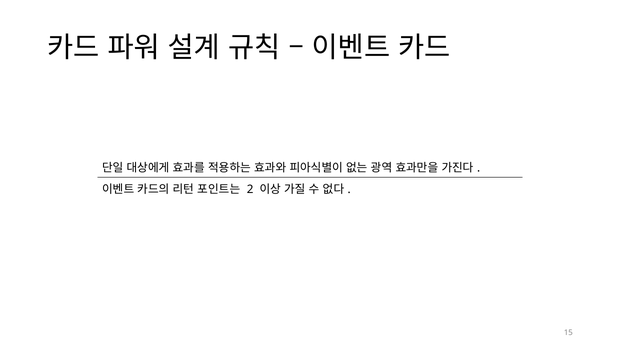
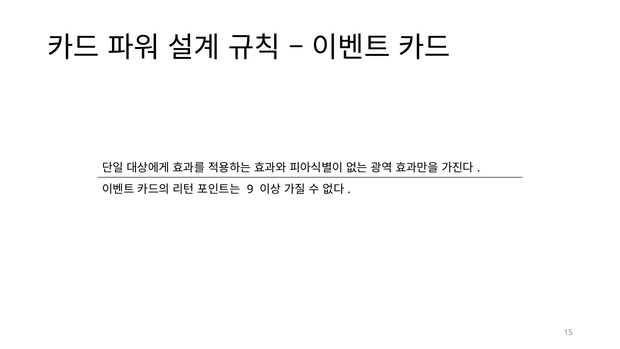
2: 2 -> 9
